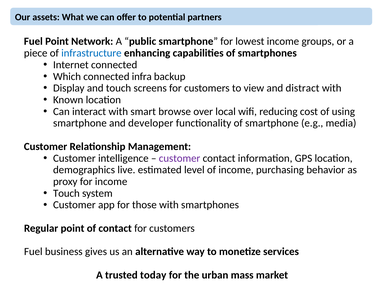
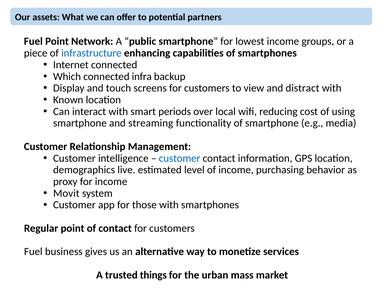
browse: browse -> periods
developer: developer -> streaming
customer at (180, 158) colour: purple -> blue
Touch at (66, 193): Touch -> Movit
today: today -> things
